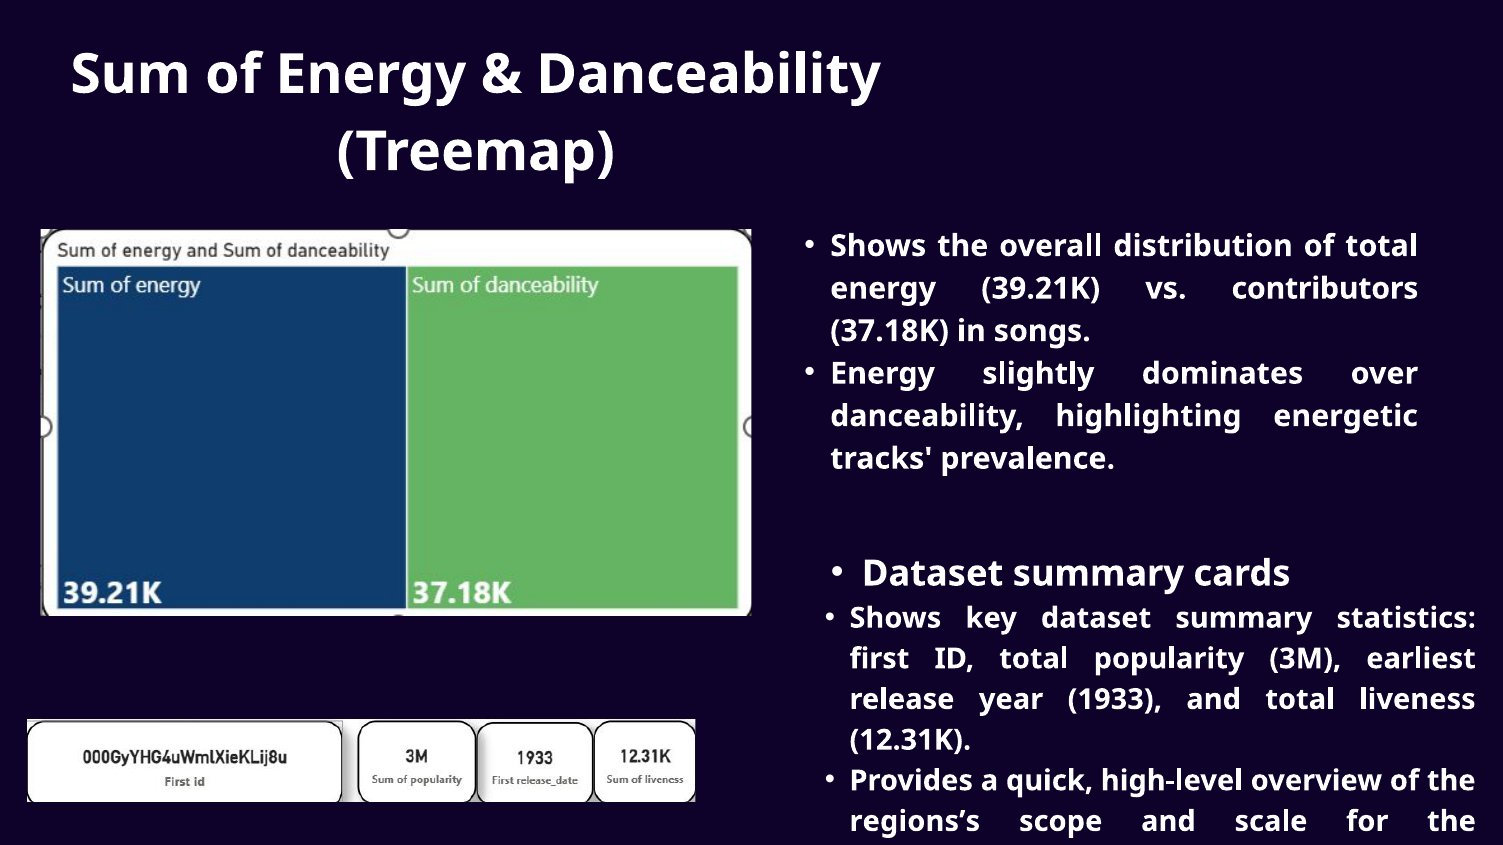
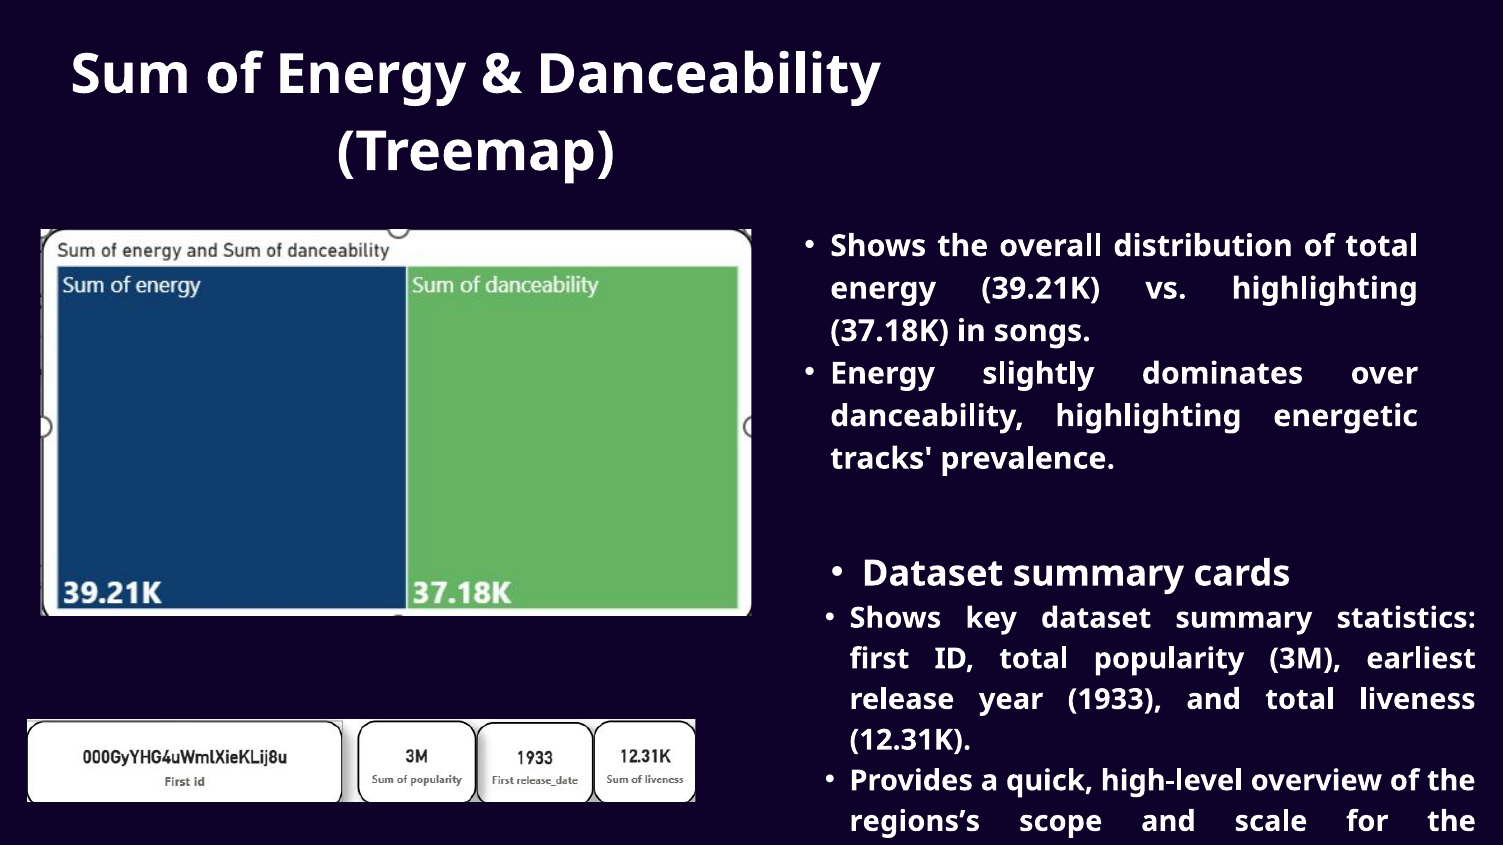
vs contributors: contributors -> highlighting
